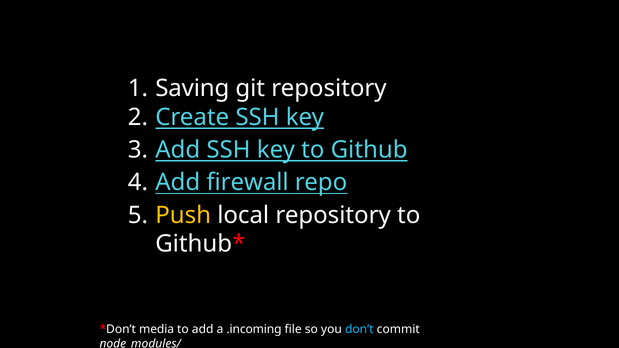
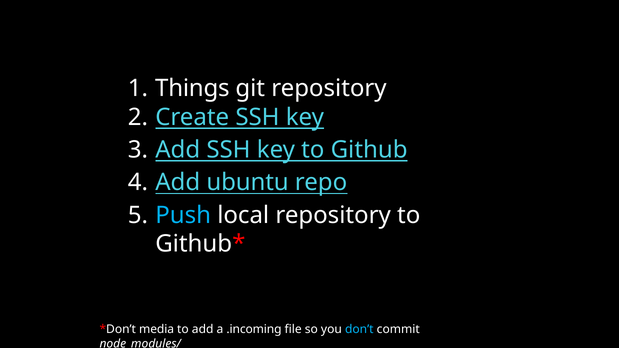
Saving: Saving -> Things
firewall: firewall -> ubuntu
Push colour: yellow -> light blue
